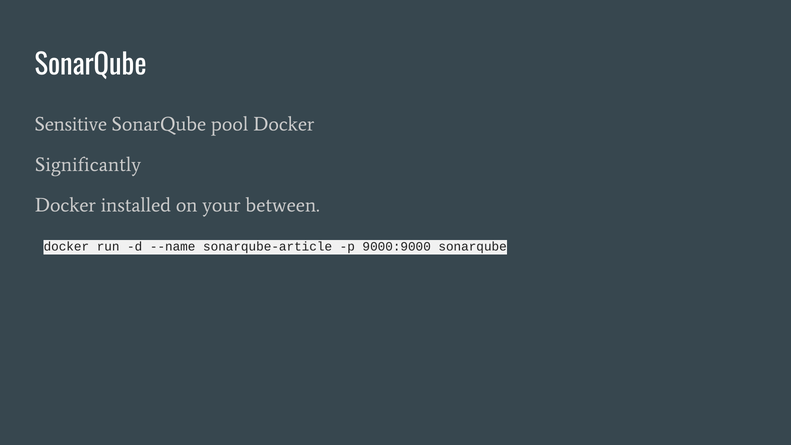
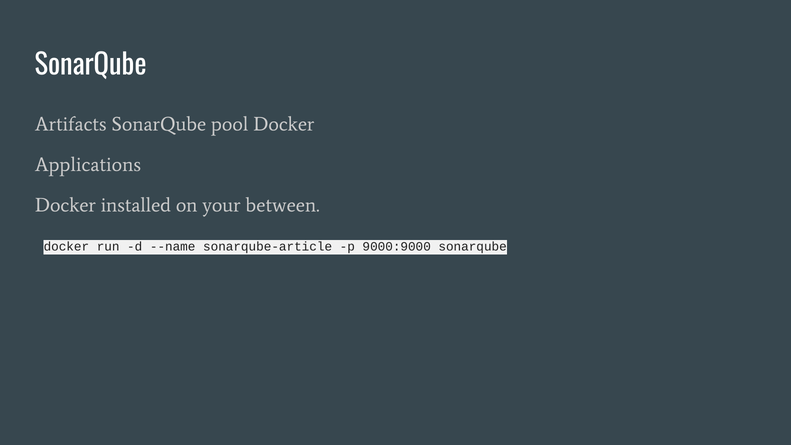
Sensitive: Sensitive -> Artifacts
Significantly: Significantly -> Applications
